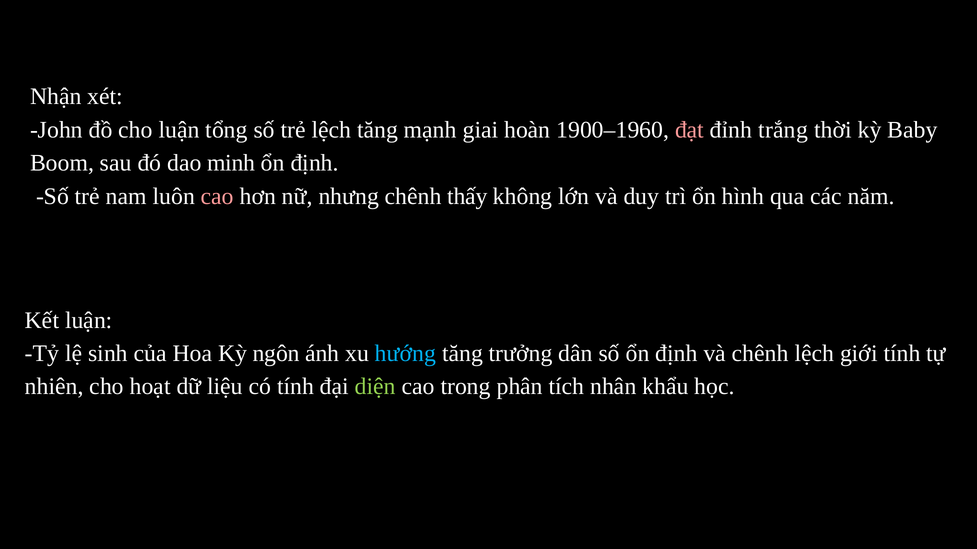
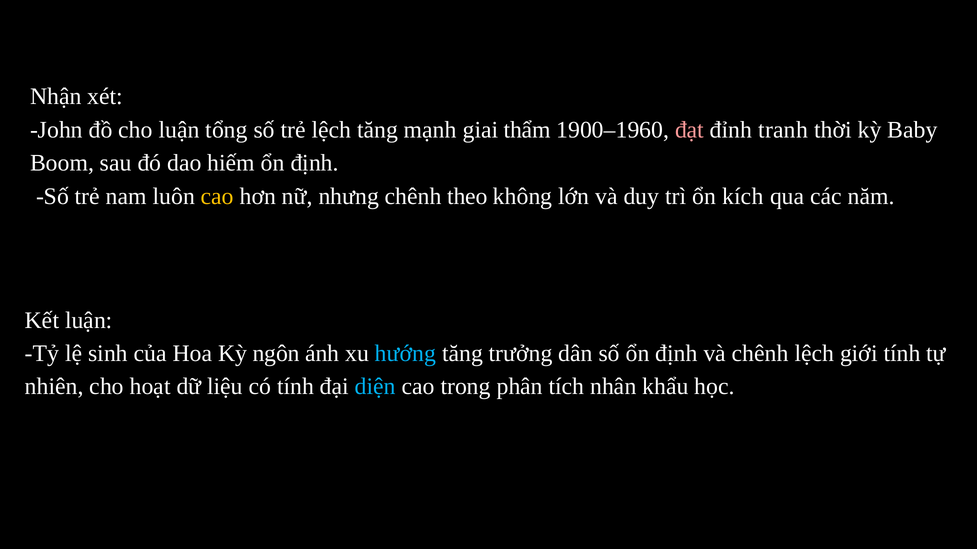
hoàn: hoàn -> thẩm
trắng: trắng -> tranh
minh: minh -> hiếm
cao at (217, 196) colour: pink -> yellow
thấy: thấy -> theo
hình: hình -> kích
diện colour: light green -> light blue
